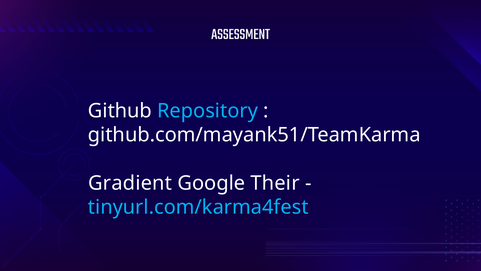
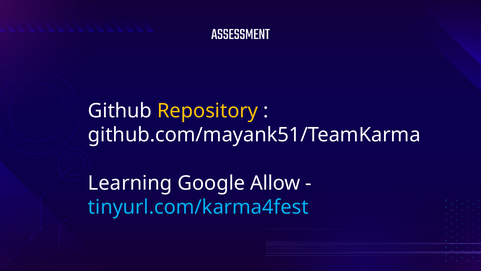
Repository colour: light blue -> yellow
Gradient: Gradient -> Learning
Their: Their -> Allow
